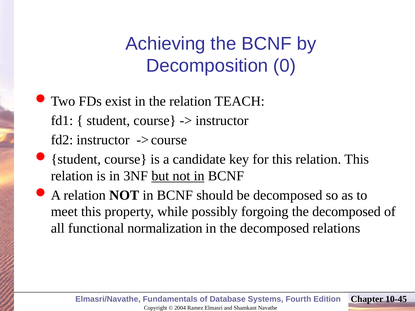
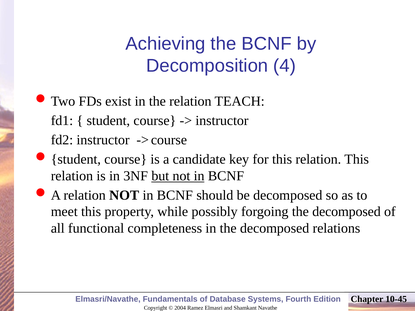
0: 0 -> 4
normalization: normalization -> completeness
